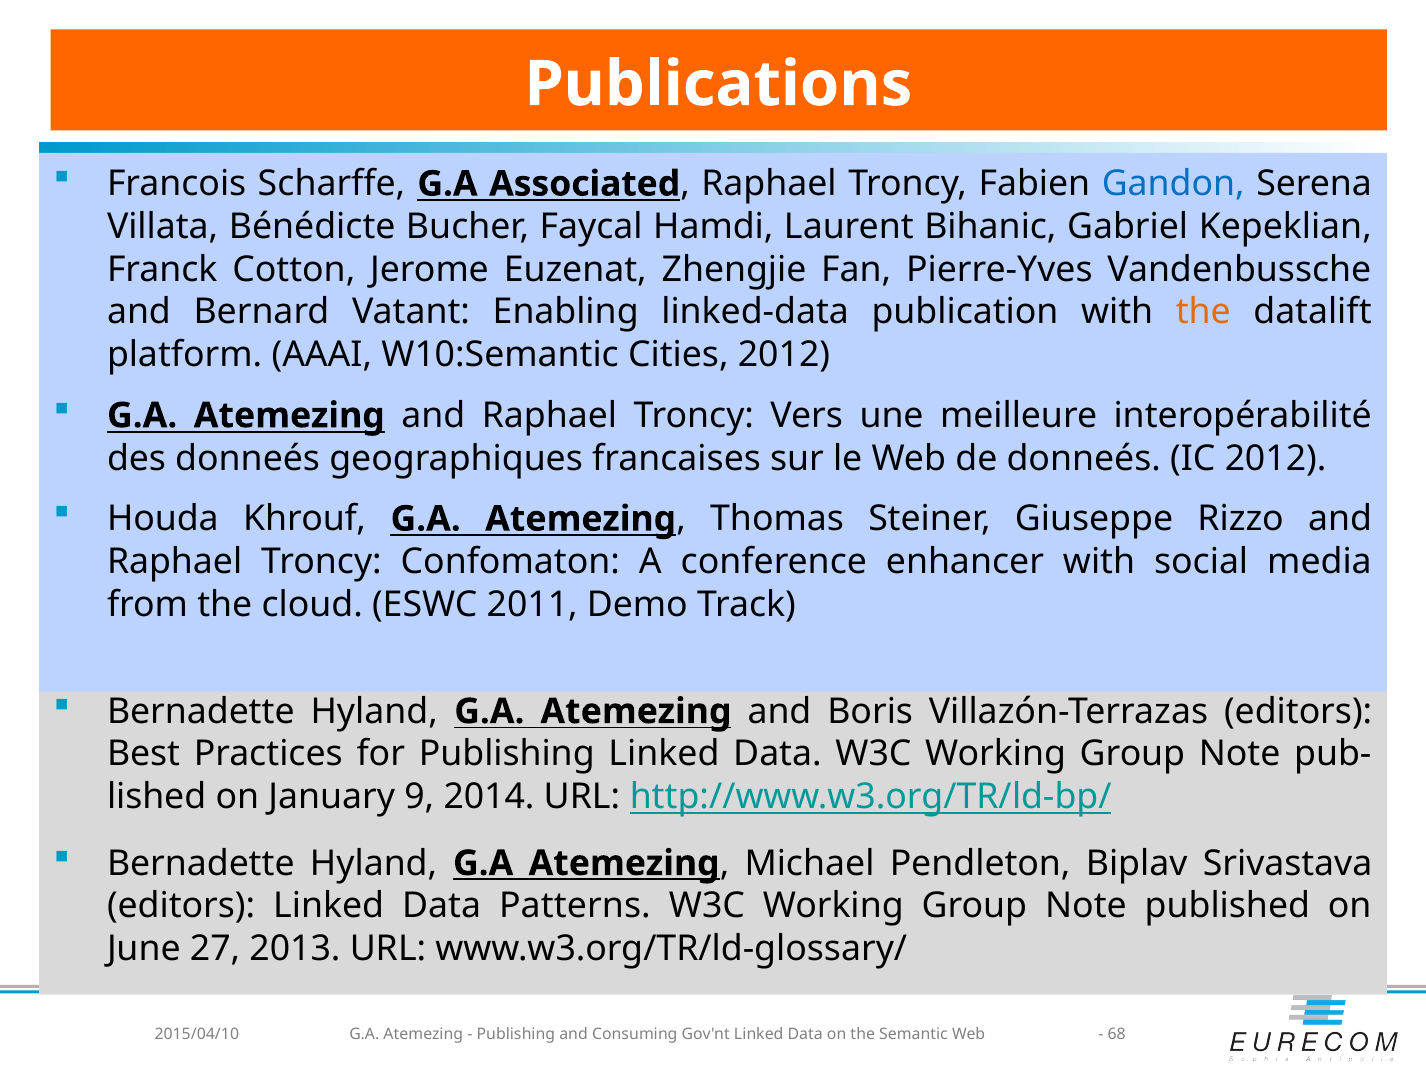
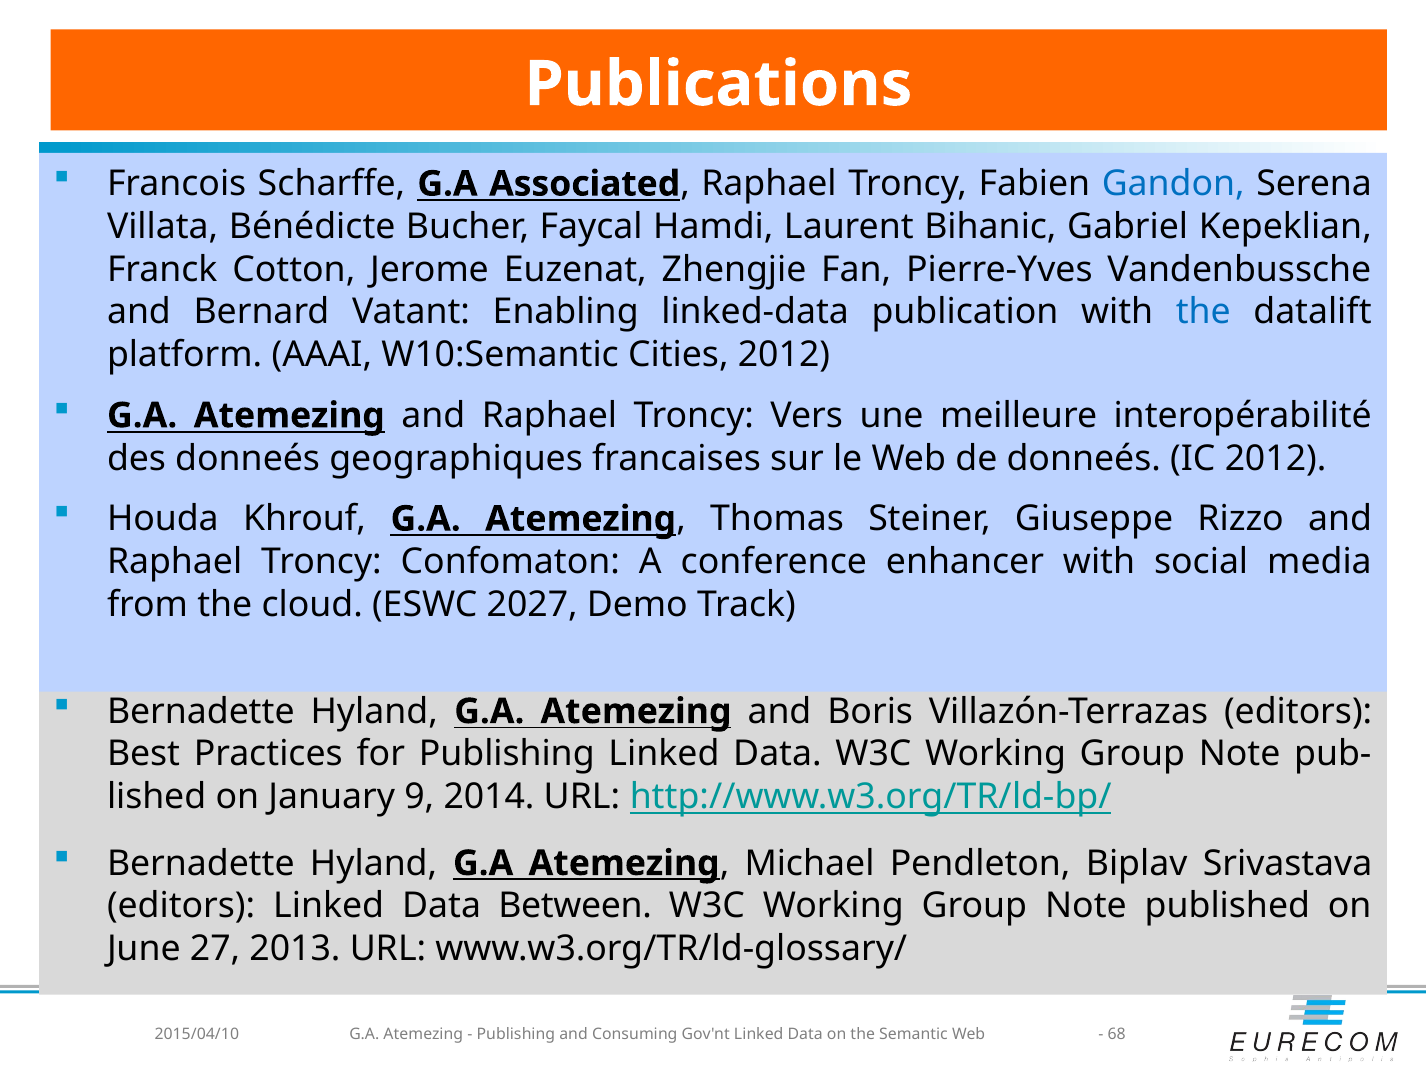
the at (1203, 312) colour: orange -> blue
2011: 2011 -> 2027
Patterns: Patterns -> Between
